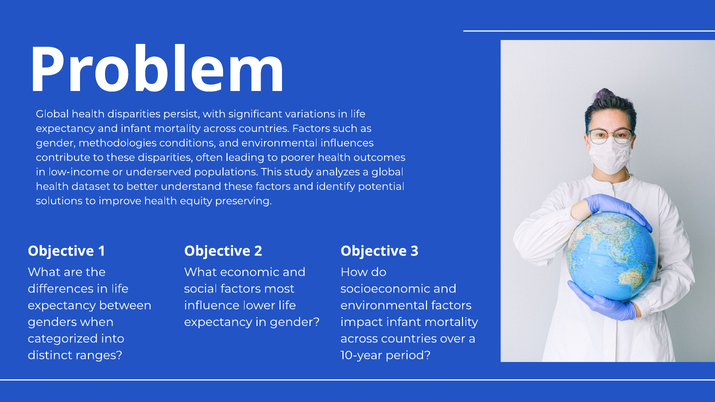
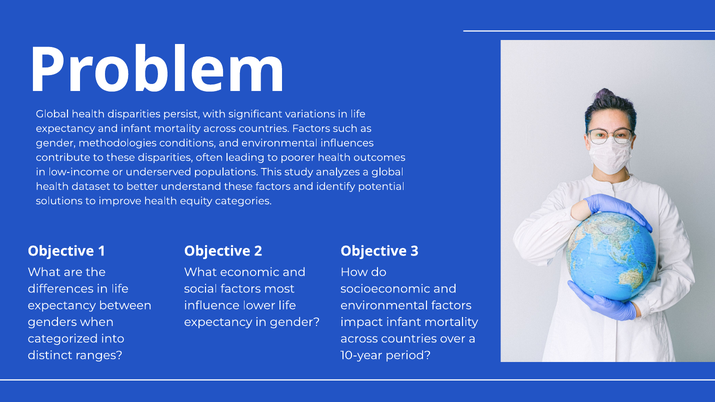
preserving: preserving -> categories
